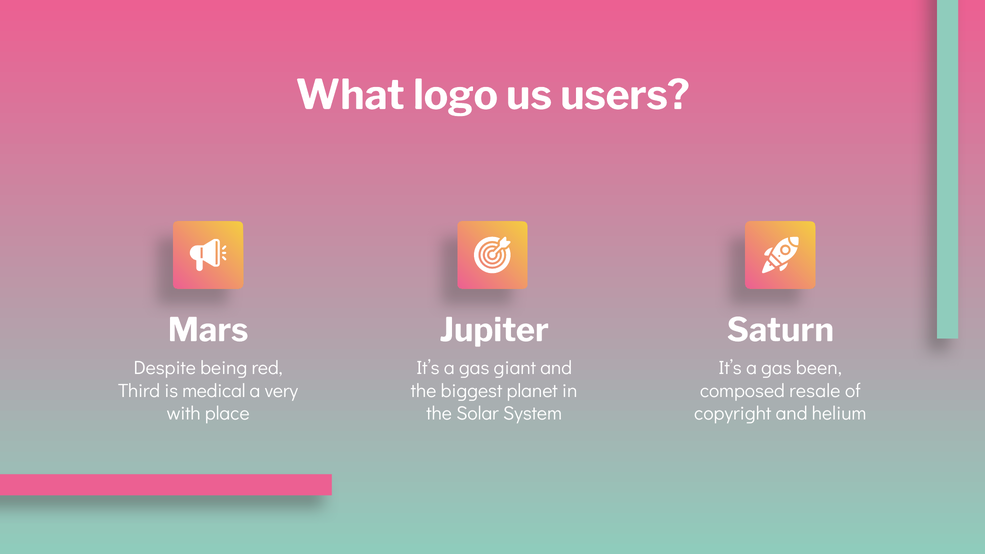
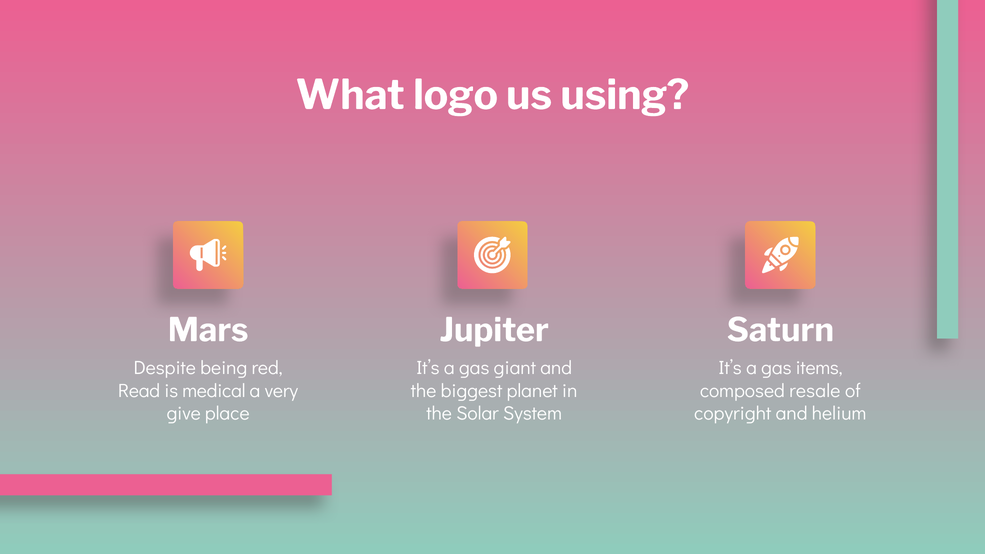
users: users -> using
been: been -> items
Third: Third -> Read
with: with -> give
